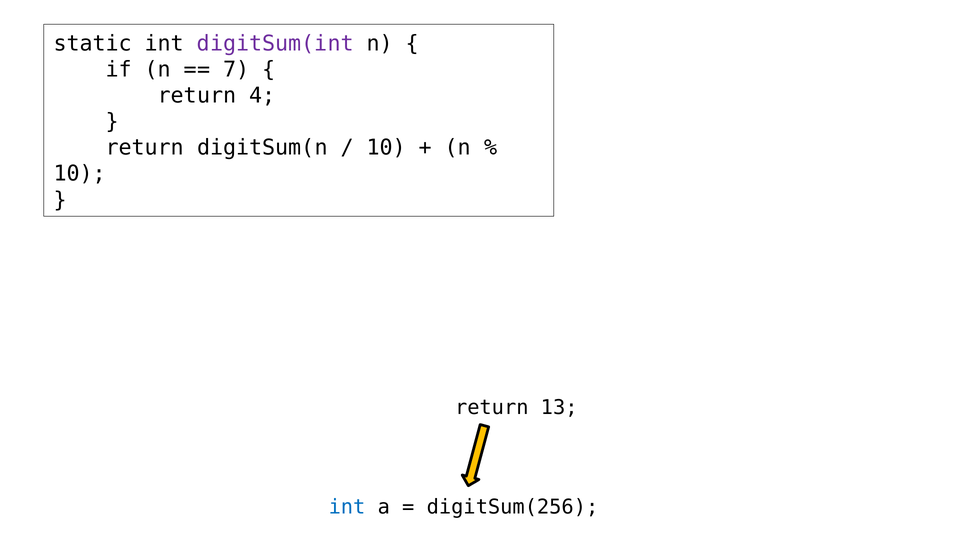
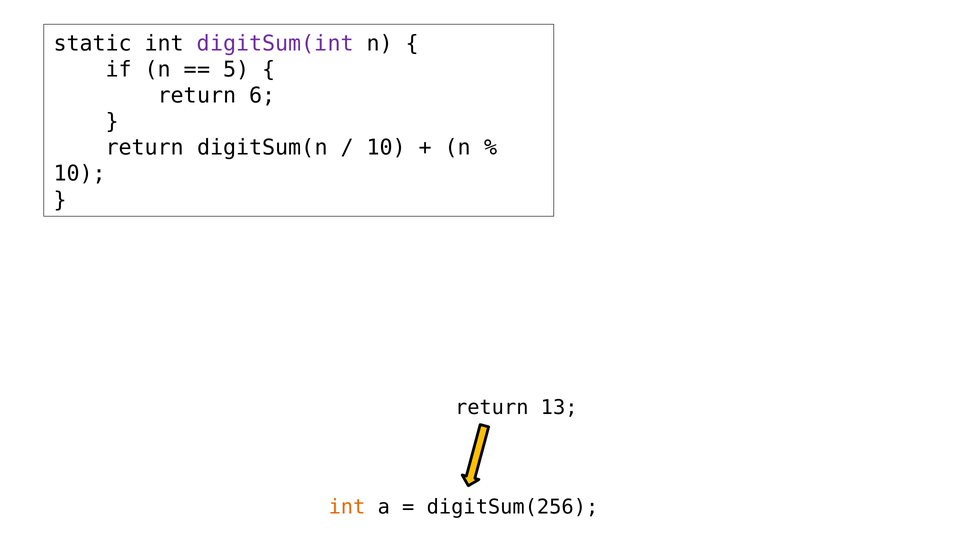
7: 7 -> 5
4: 4 -> 6
int at (347, 507) colour: blue -> orange
